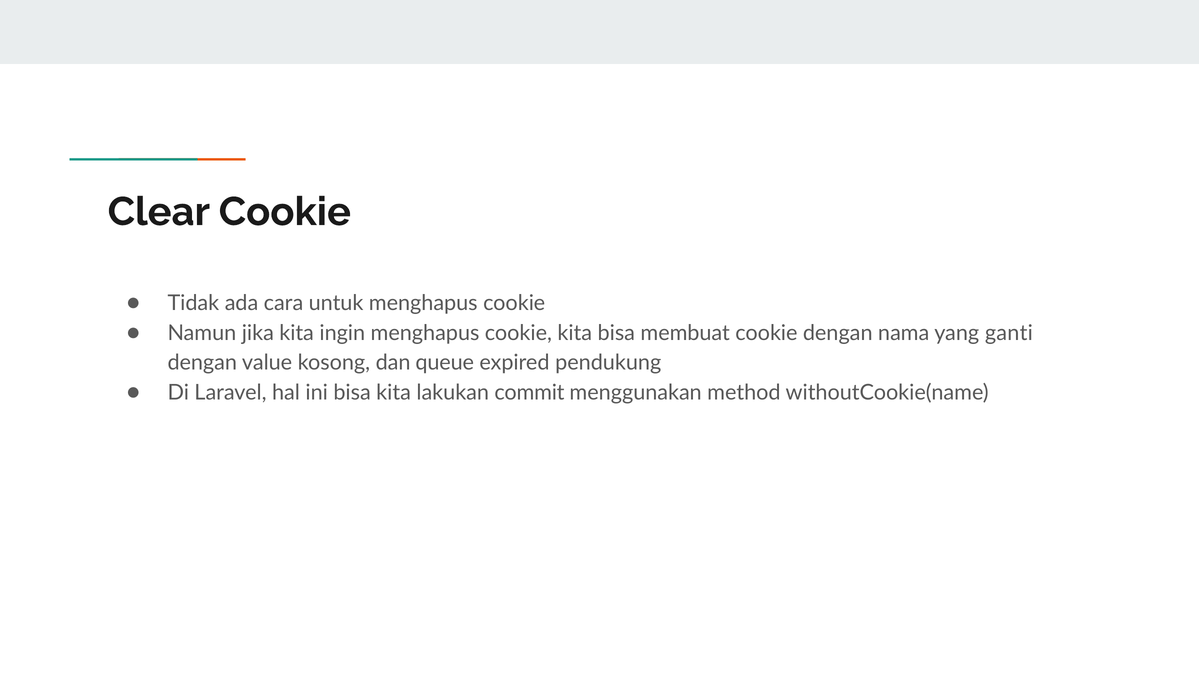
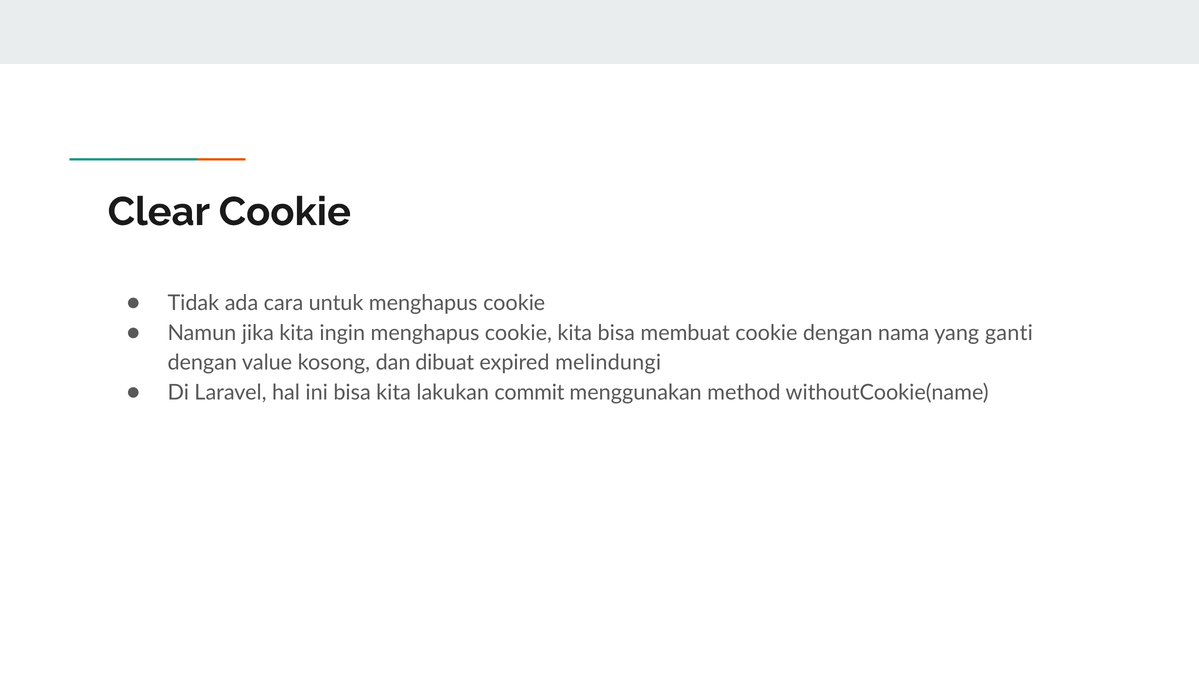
queue: queue -> dibuat
pendukung: pendukung -> melindungi
